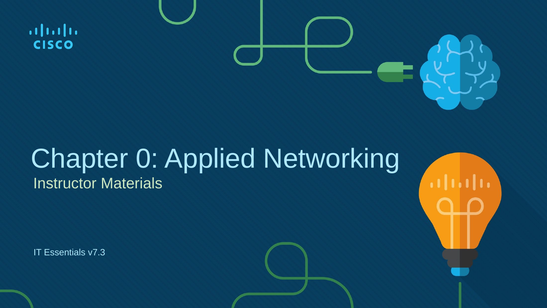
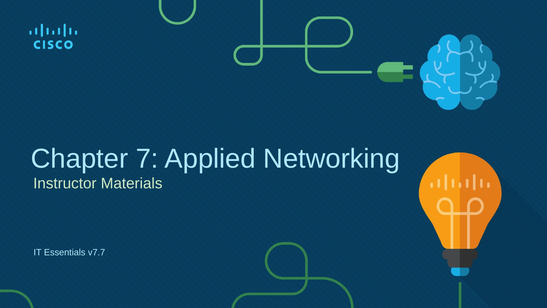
0: 0 -> 7
v7.3: v7.3 -> v7.7
